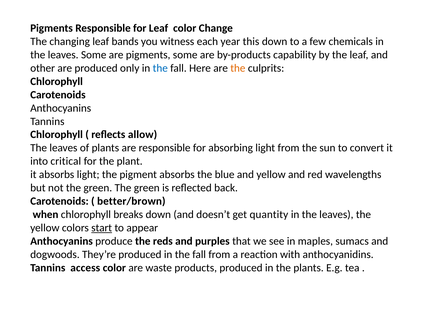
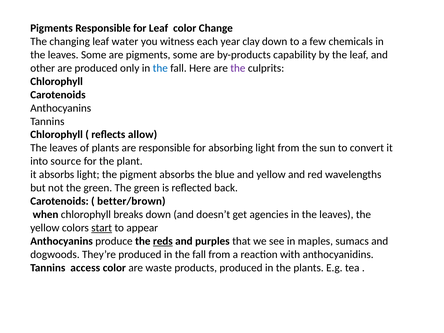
bands: bands -> water
this: this -> clay
the at (238, 68) colour: orange -> purple
critical: critical -> source
quantity: quantity -> agencies
reds underline: none -> present
